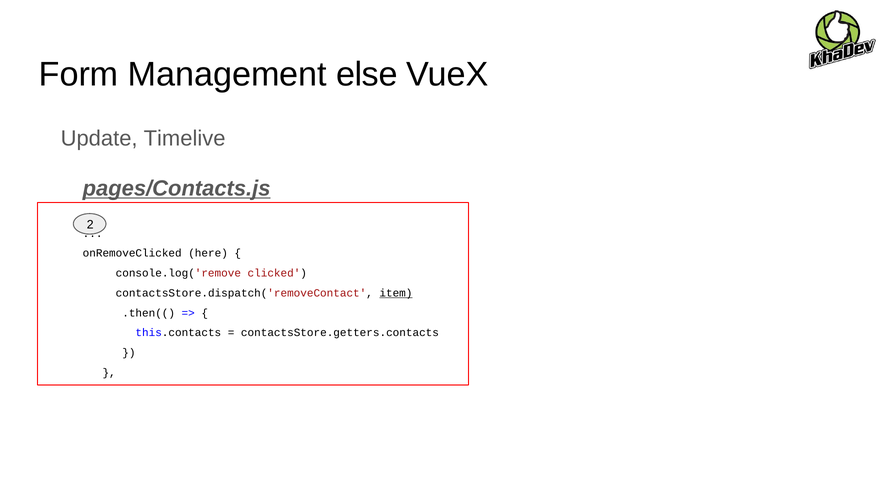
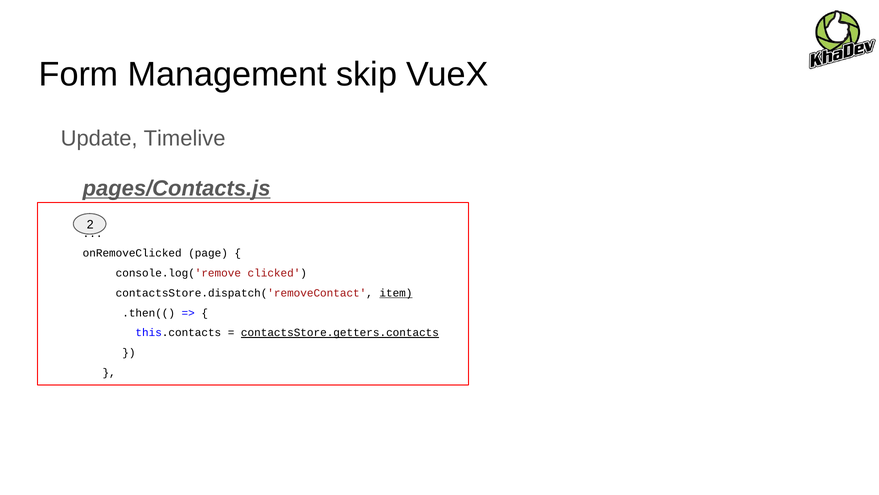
else: else -> skip
here: here -> page
contactsStore.getters.contacts underline: none -> present
